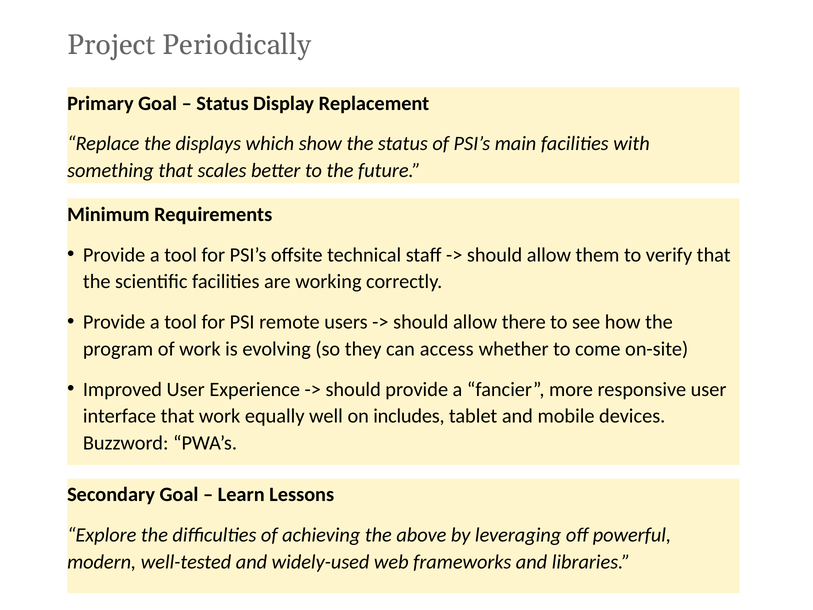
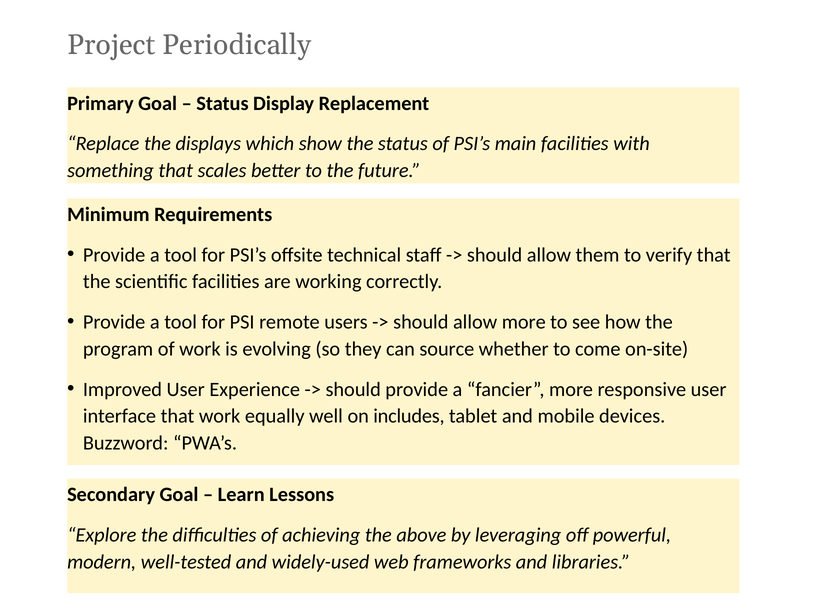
allow there: there -> more
access: access -> source
